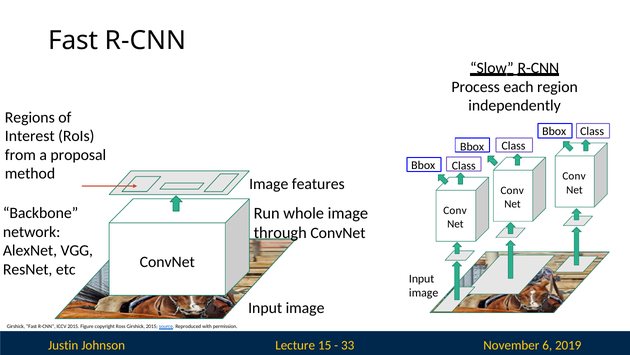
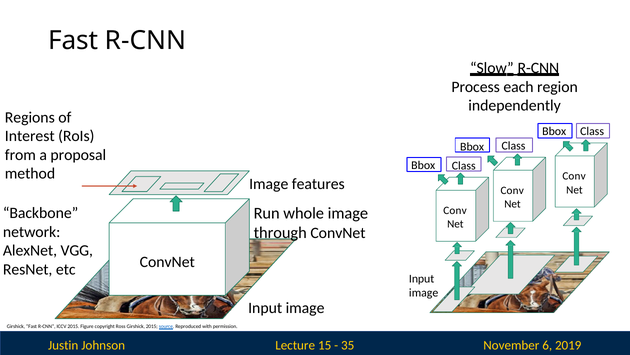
33: 33 -> 35
